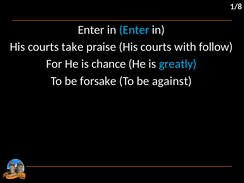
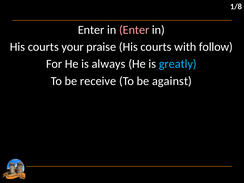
Enter at (134, 30) colour: light blue -> pink
take: take -> your
chance: chance -> always
forsake: forsake -> receive
